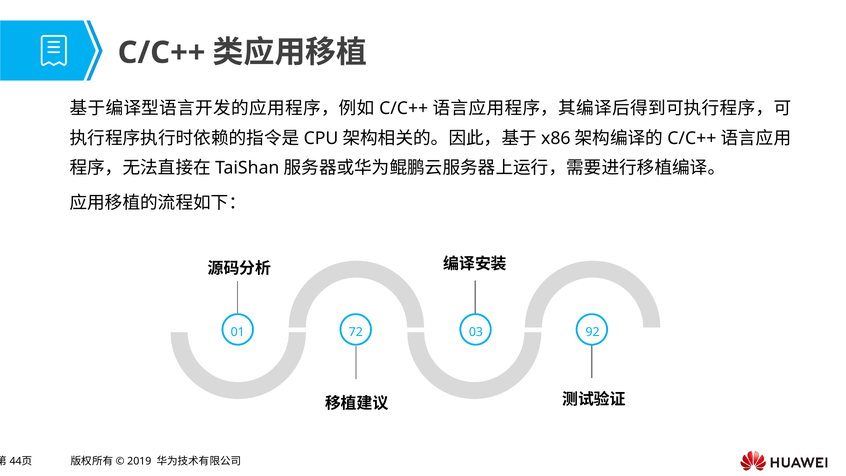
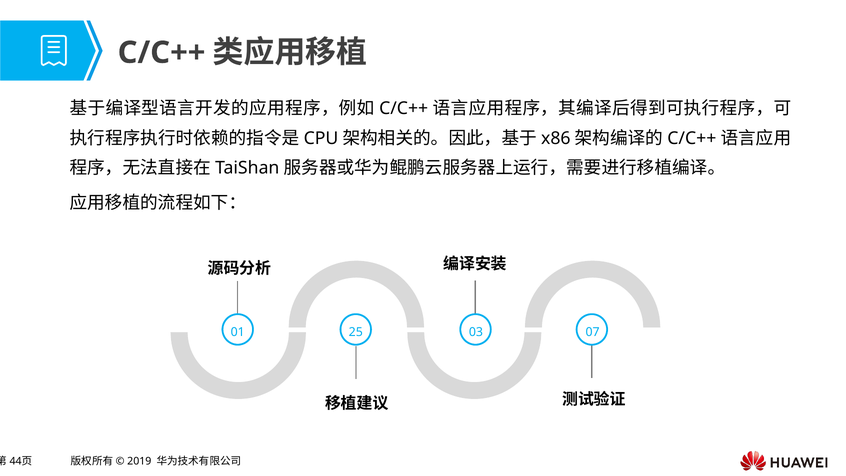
72: 72 -> 25
92: 92 -> 07
